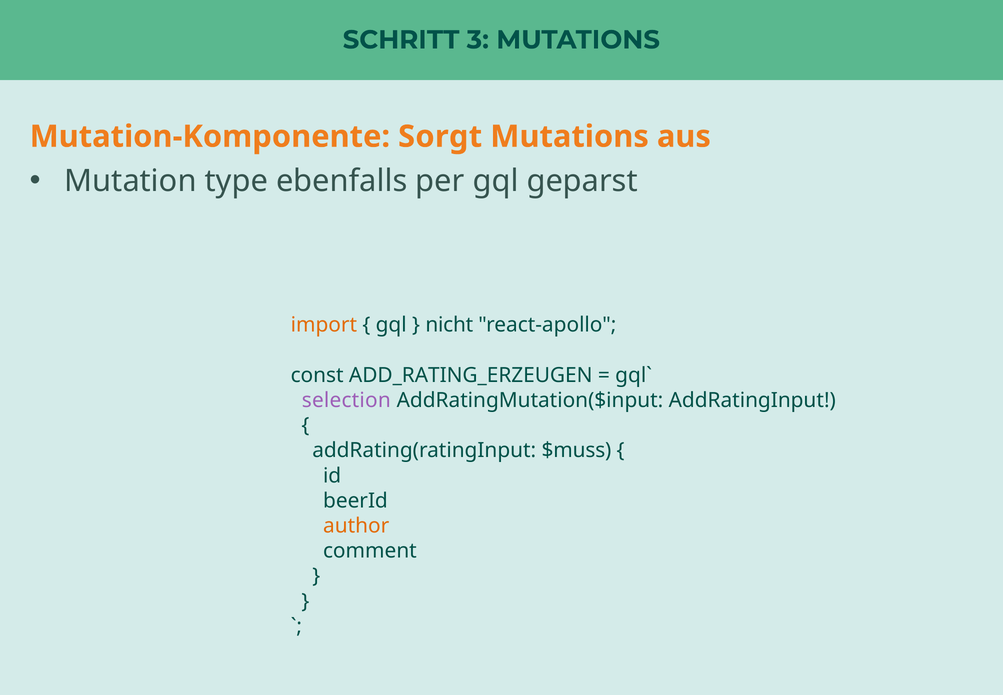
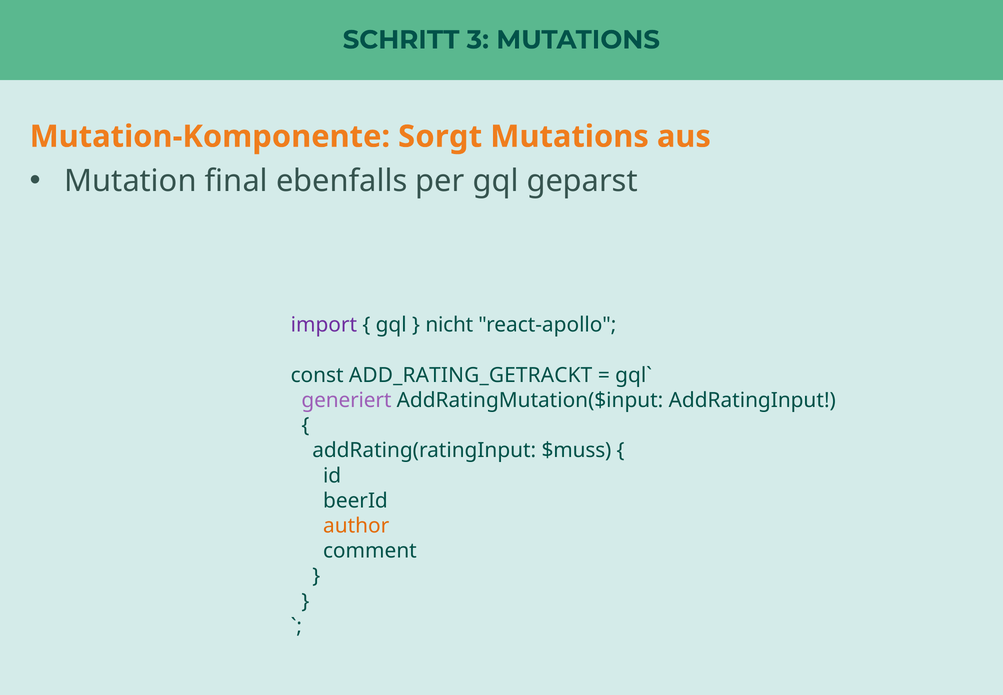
type: type -> final
import colour: orange -> purple
ADD_RATING_ERZEUGEN: ADD_RATING_ERZEUGEN -> ADD_RATING_GETRACKT
selection: selection -> generiert
